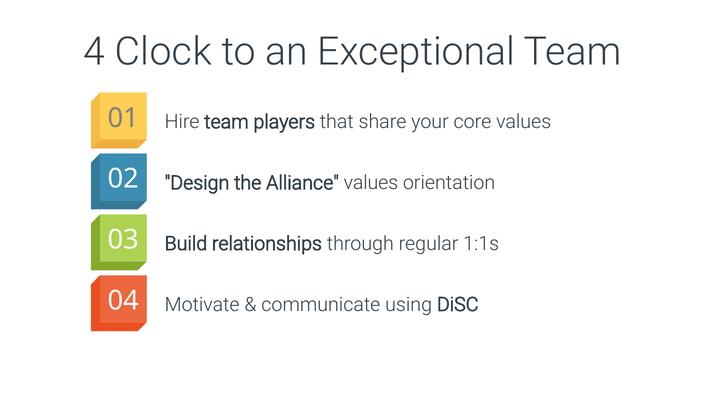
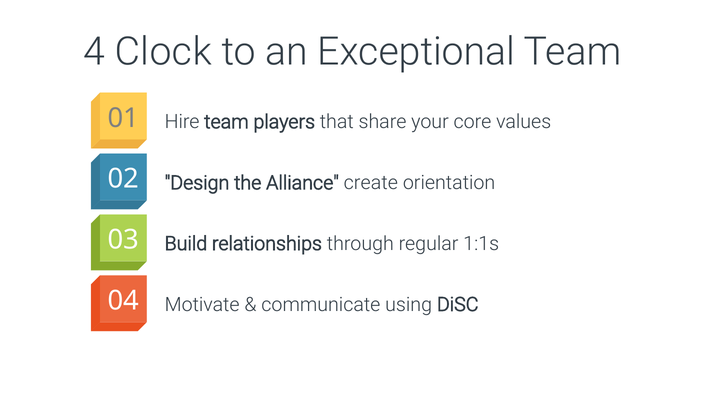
Alliance values: values -> create
